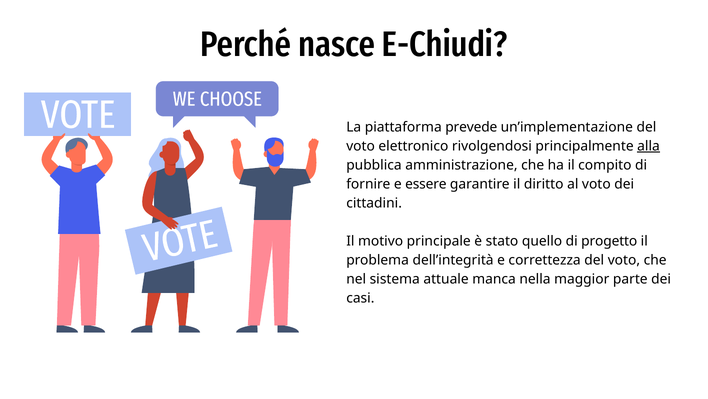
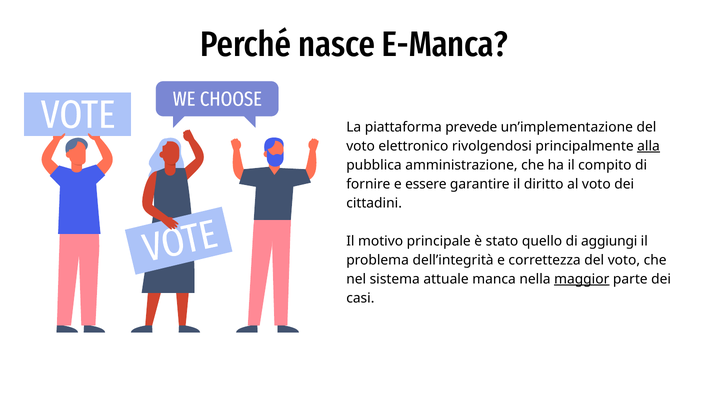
E-Chiudi: E-Chiudi -> E-Manca
progetto: progetto -> aggiungi
maggior underline: none -> present
